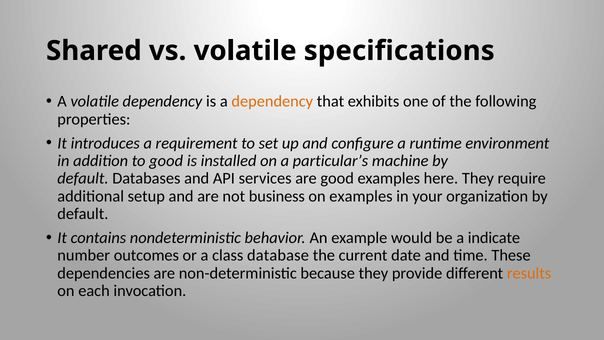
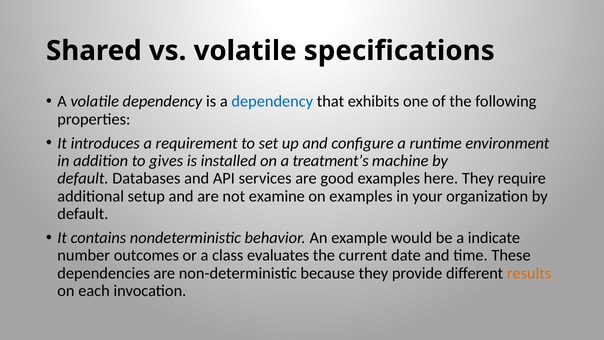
dependency at (272, 101) colour: orange -> blue
to good: good -> gives
particular’s: particular’s -> treatment’s
business: business -> examine
database: database -> evaluates
